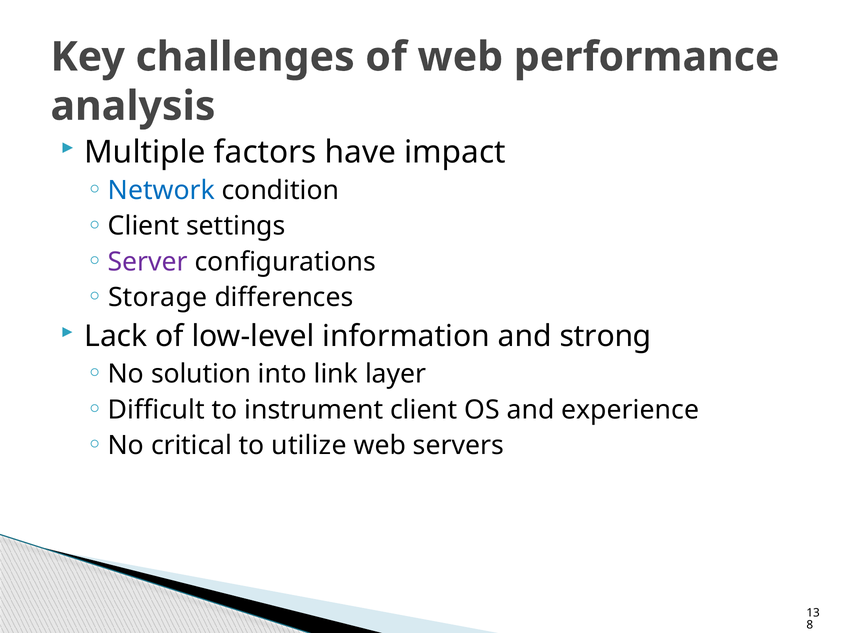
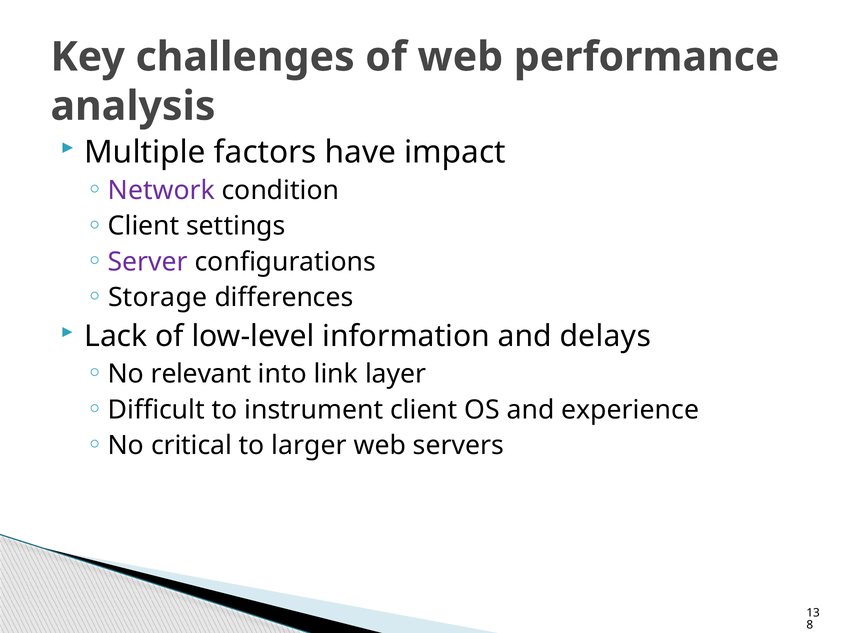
Network colour: blue -> purple
strong: strong -> delays
solution: solution -> relevant
utilize: utilize -> larger
